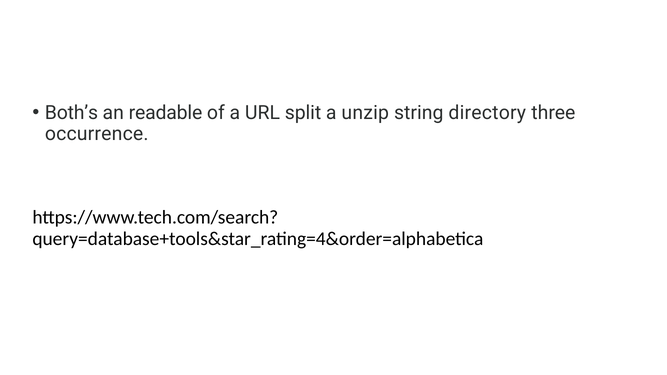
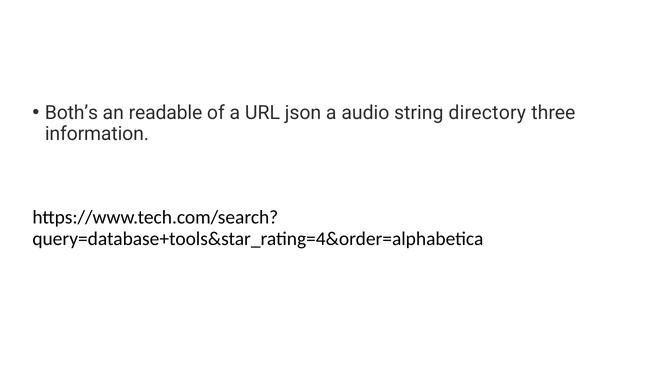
split: split -> json
unzip: unzip -> audio
occurrence: occurrence -> information
